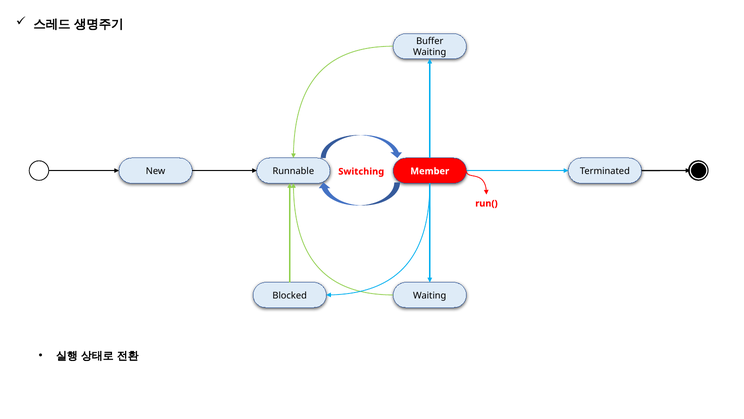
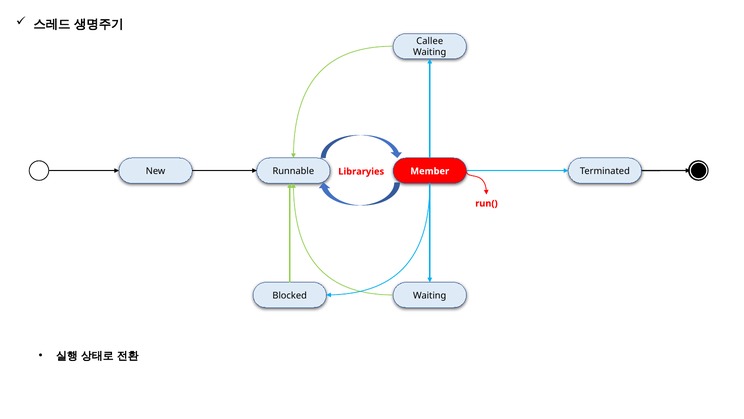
Buffer: Buffer -> Callee
Switching: Switching -> Libraryies
